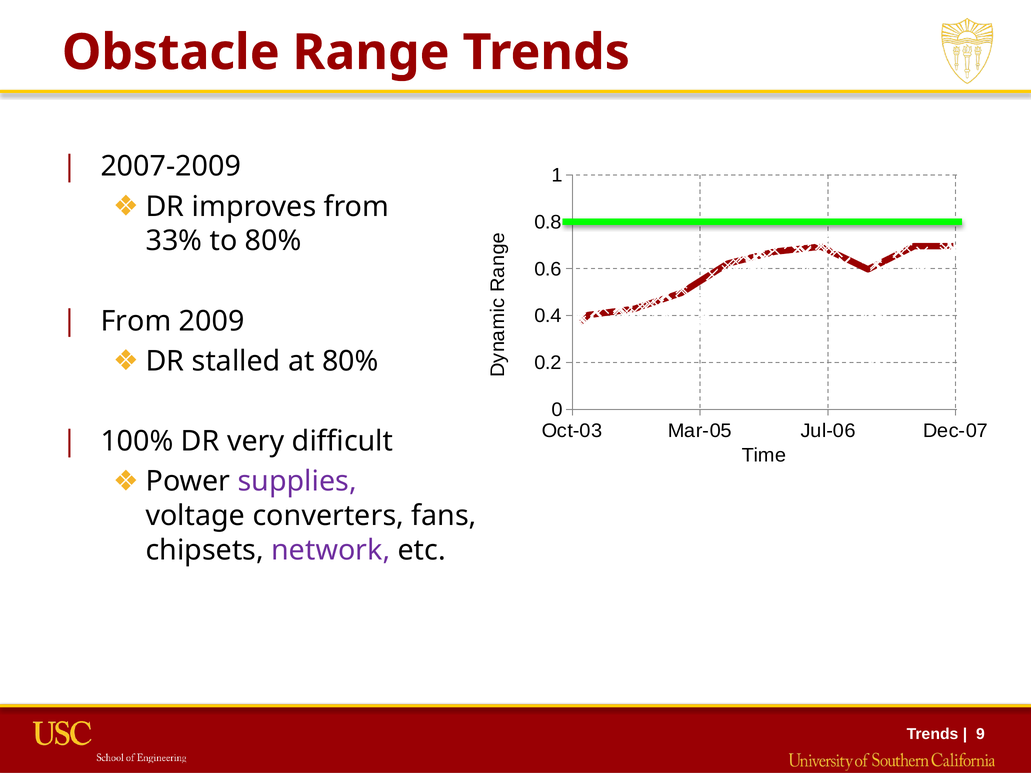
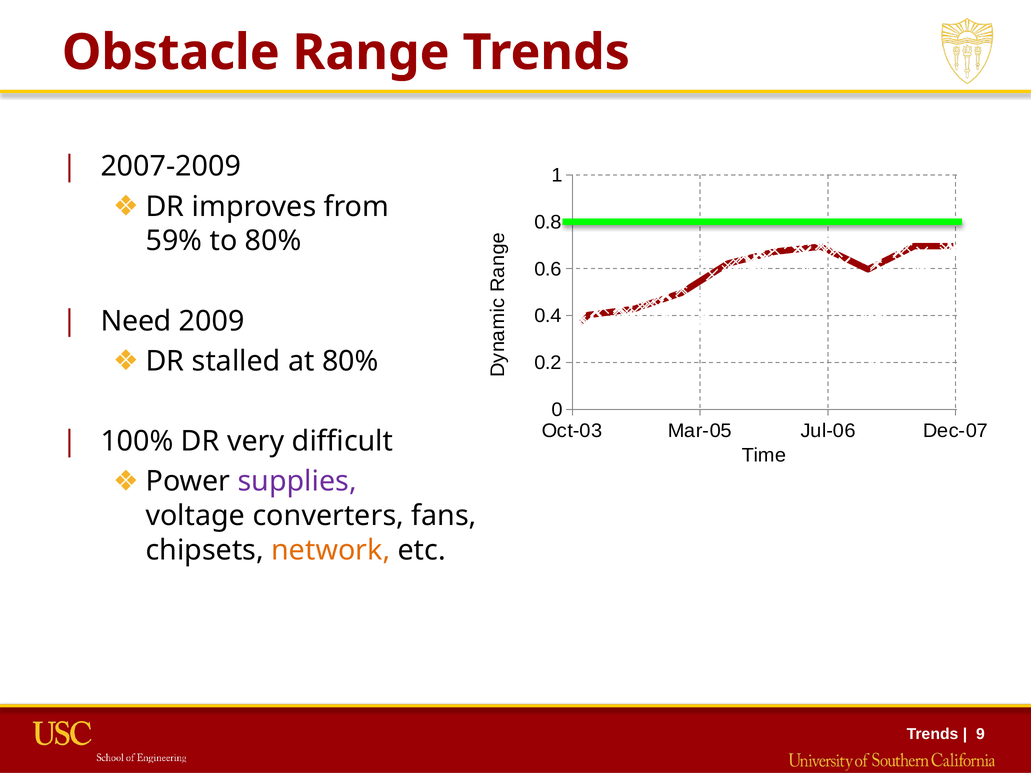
33%: 33% -> 59%
From at (136, 321): From -> Need
network colour: purple -> orange
